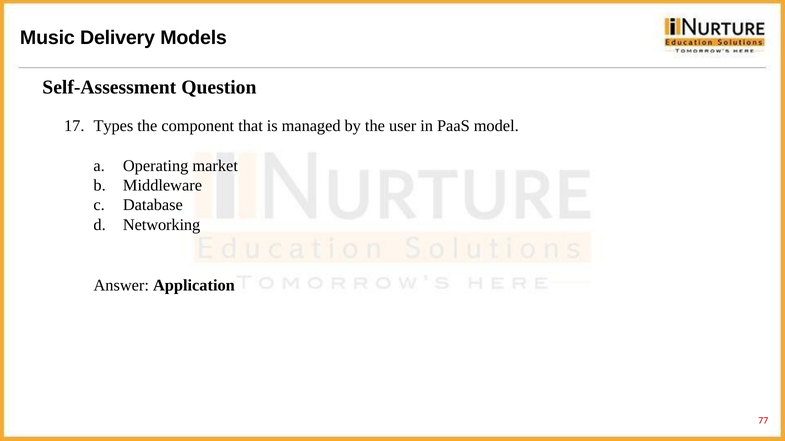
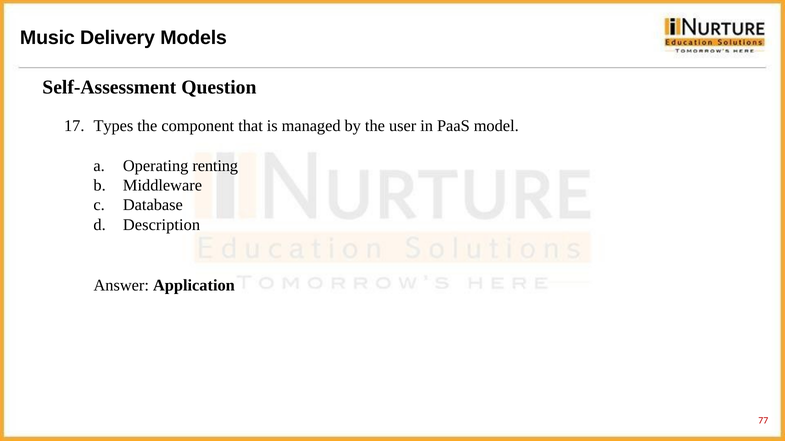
market: market -> renting
Networking: Networking -> Description
